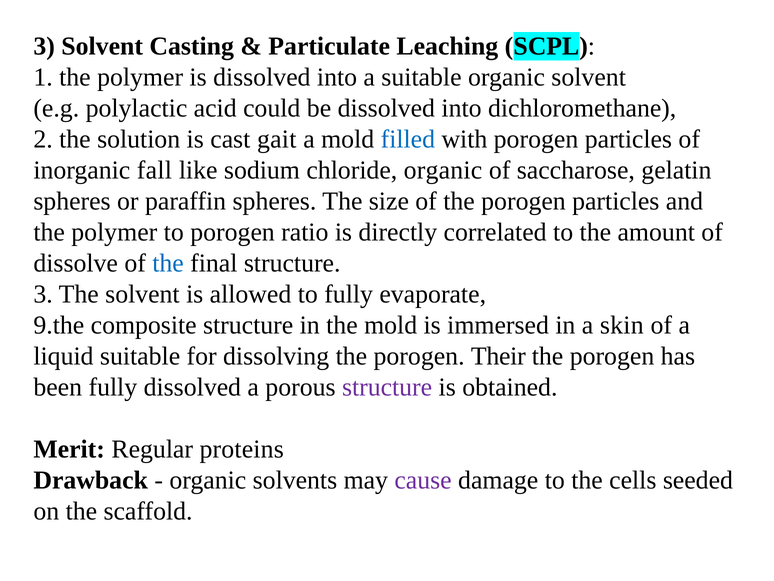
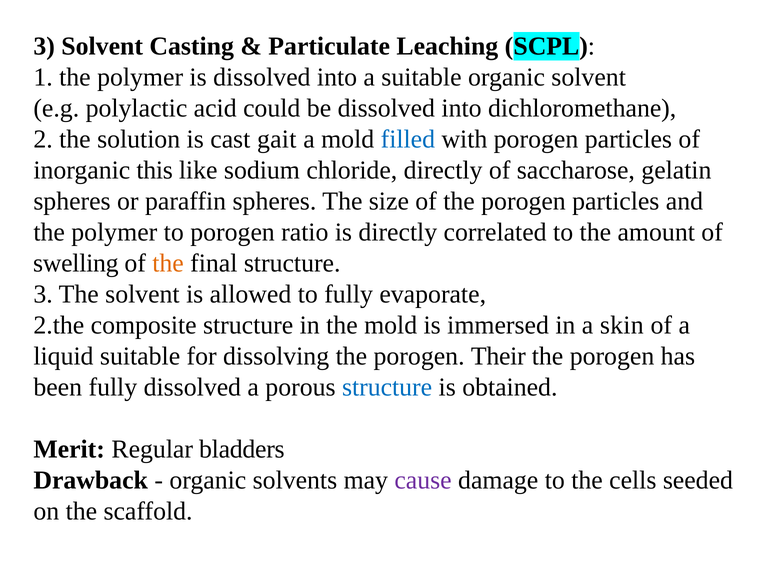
fall: fall -> this
chloride organic: organic -> directly
dissolve: dissolve -> swelling
the at (168, 263) colour: blue -> orange
9.the: 9.the -> 2.the
structure at (387, 387) colour: purple -> blue
proteins: proteins -> bladders
